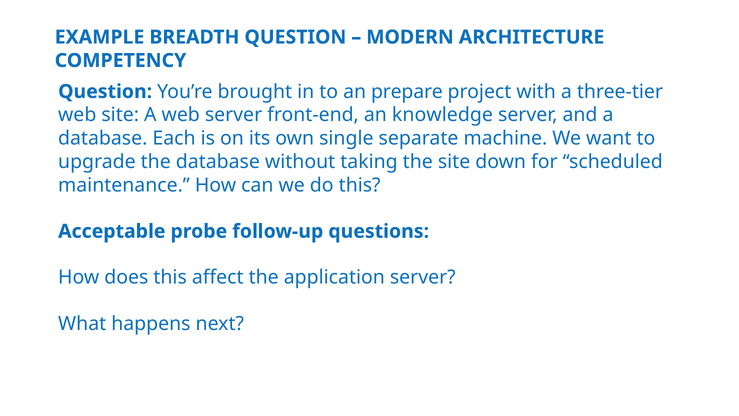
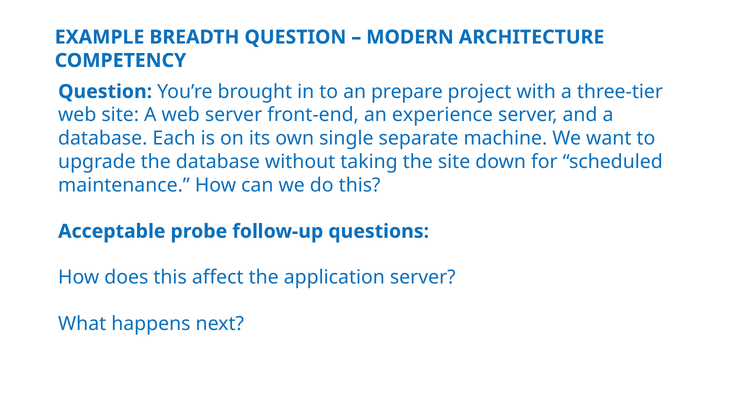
knowledge: knowledge -> experience
